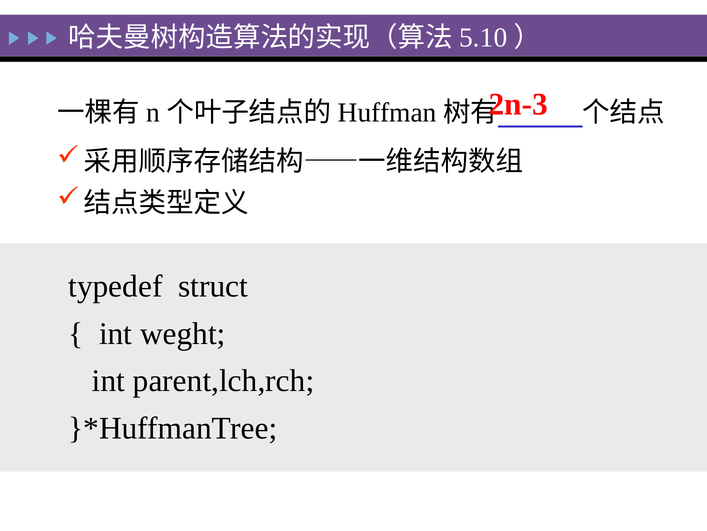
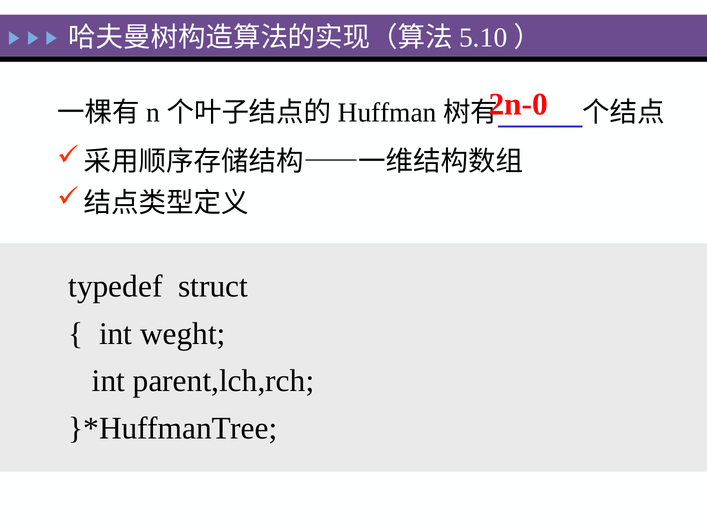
2n-3: 2n-3 -> 2n-0
